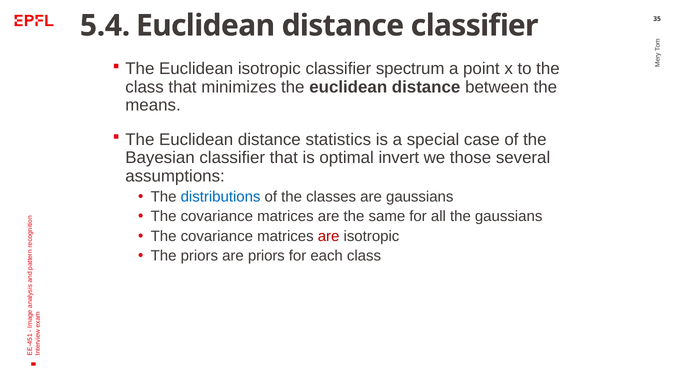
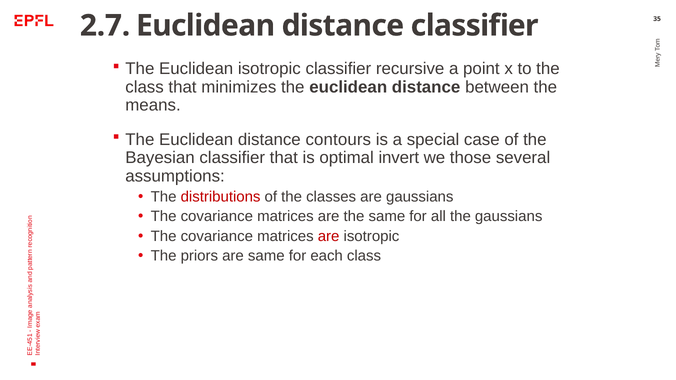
5.4: 5.4 -> 2.7
spectrum: spectrum -> recursive
statistics: statistics -> contours
distributions colour: blue -> red
are priors: priors -> same
